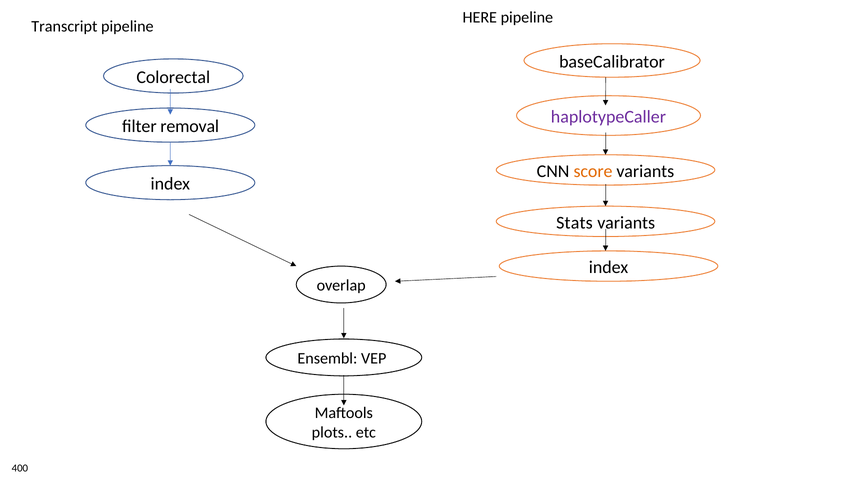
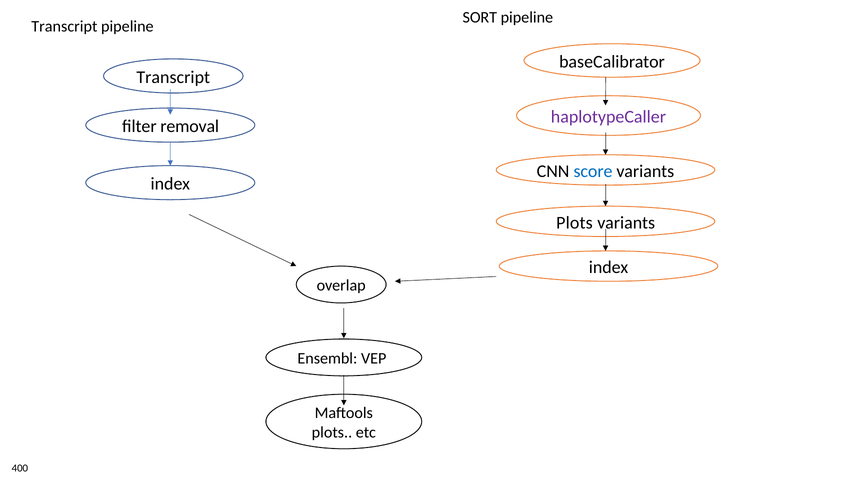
HERE: HERE -> SORT
Colorectal at (173, 77): Colorectal -> Transcript
score colour: orange -> blue
Stats at (574, 223): Stats -> Plots
